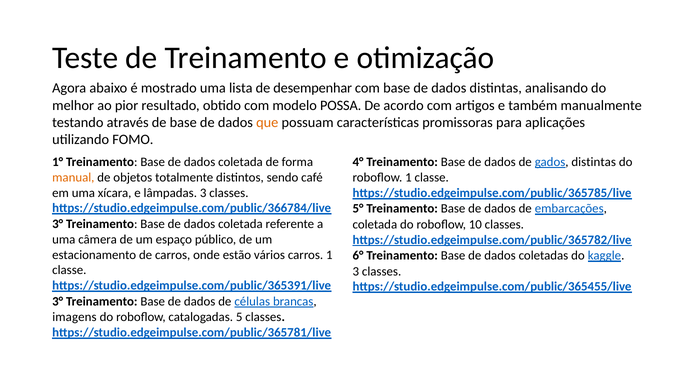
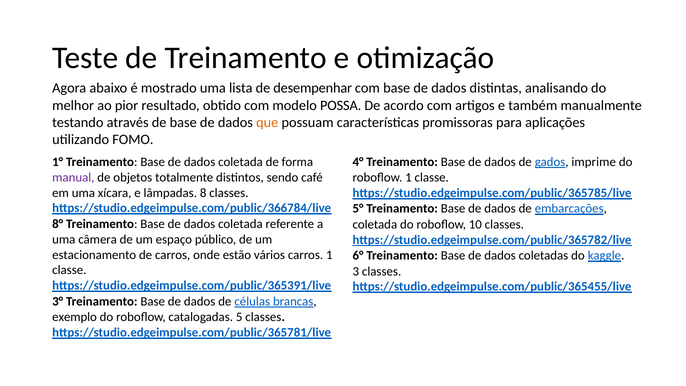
gados distintas: distintas -> imprime
manual colour: orange -> purple
lâmpadas 3: 3 -> 8
3° at (58, 224): 3° -> 8°
imagens: imagens -> exemplo
